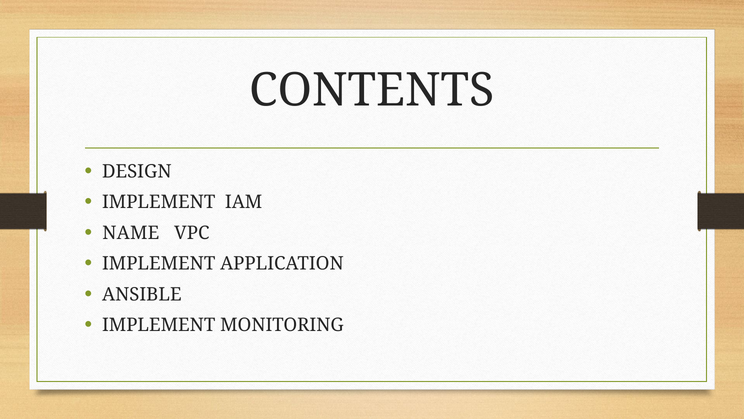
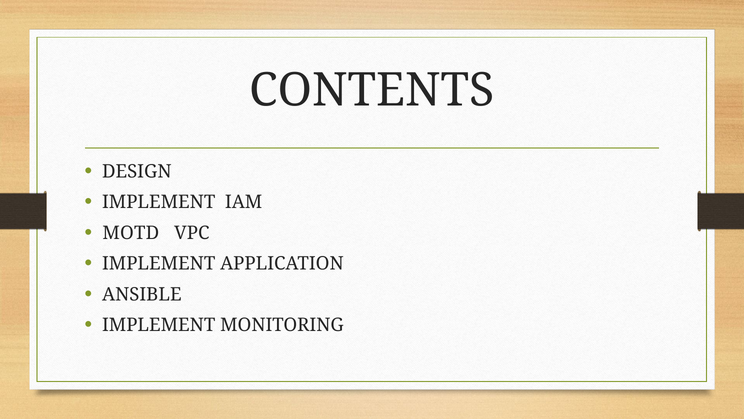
NAME: NAME -> MOTD
